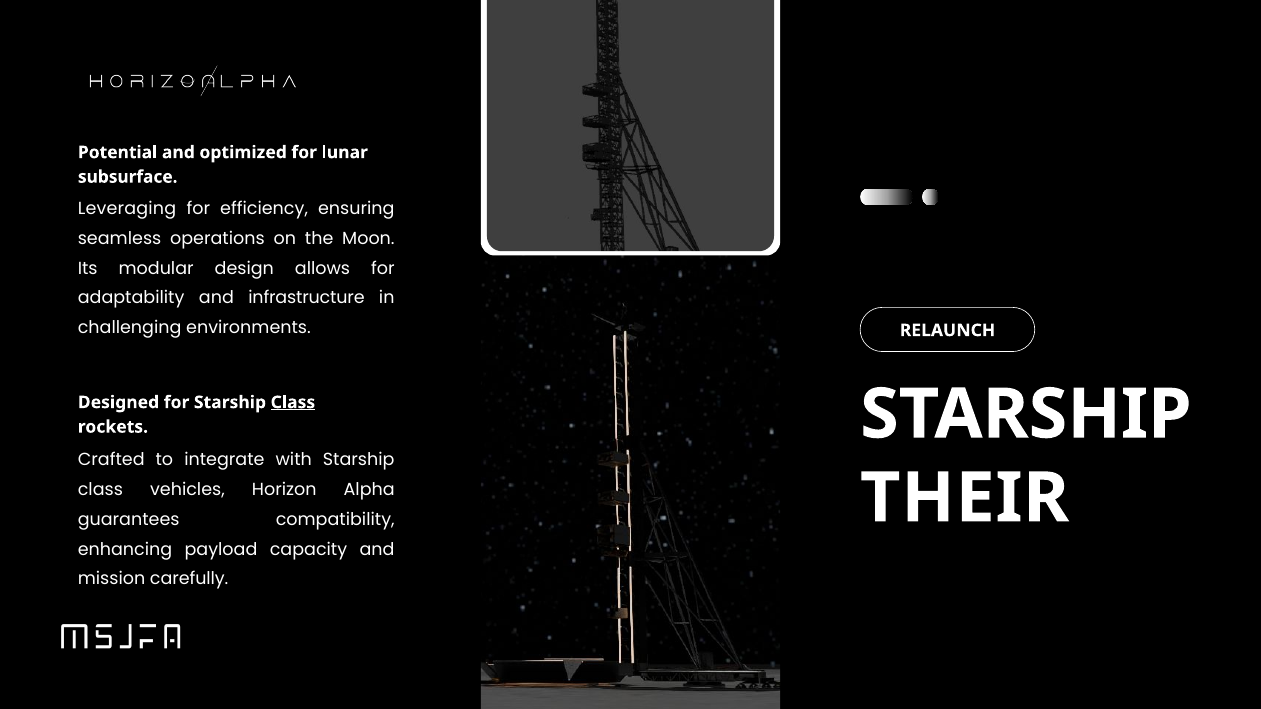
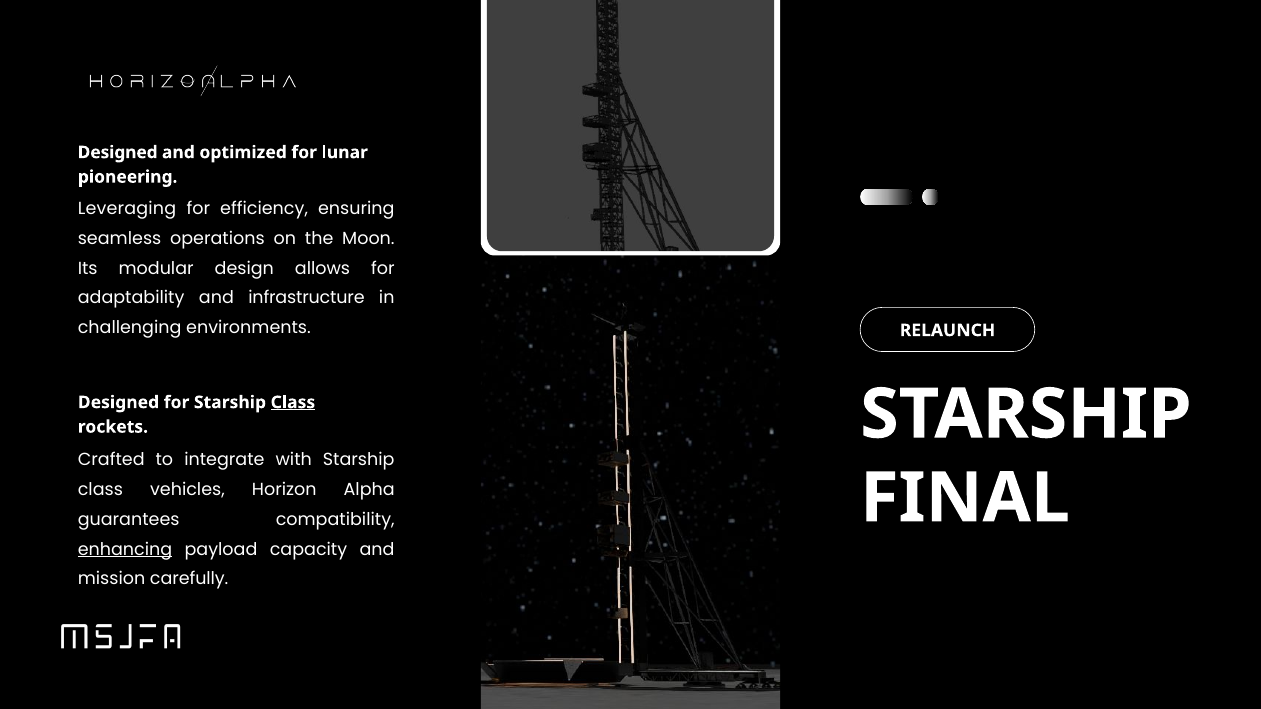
Potential at (118, 152): Potential -> Designed
subsurface: subsurface -> pioneering
THEIR: THEIR -> FINAL
enhancing underline: none -> present
